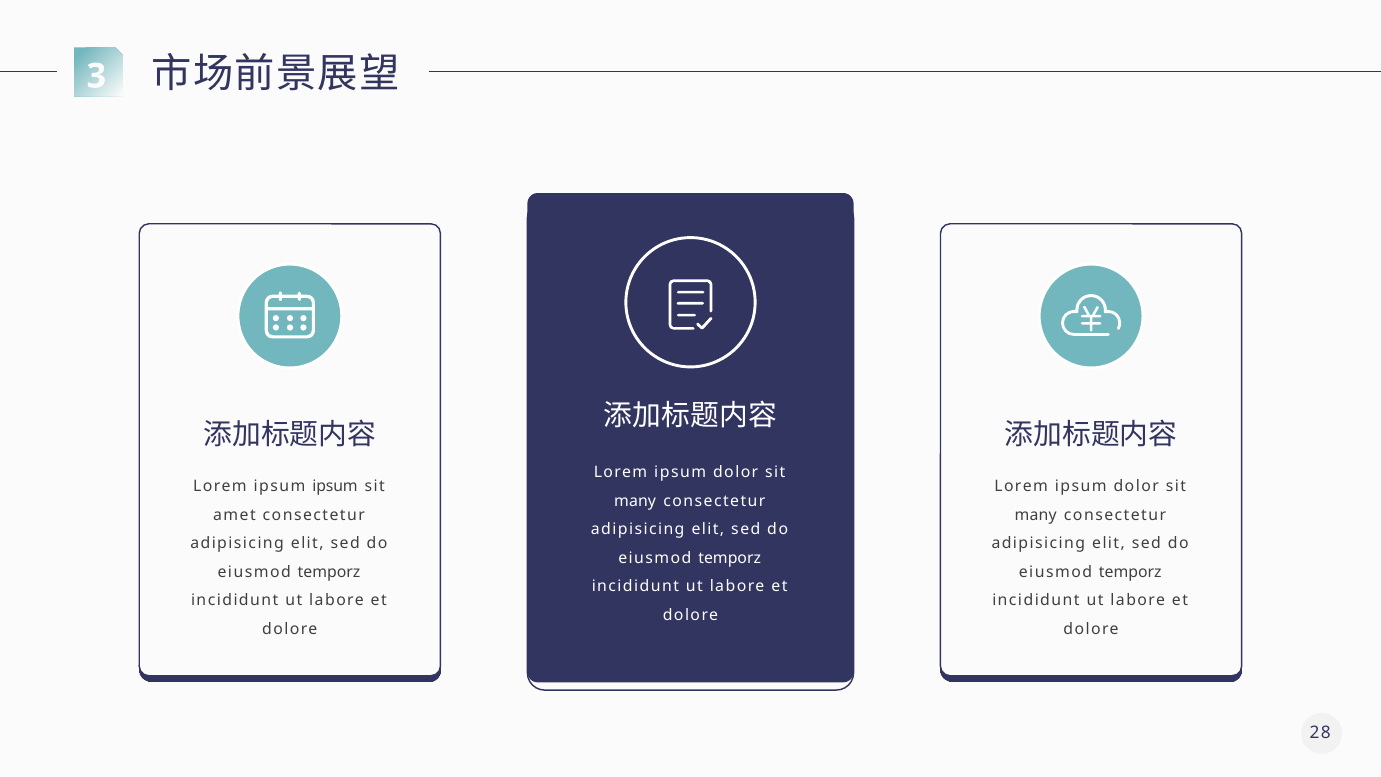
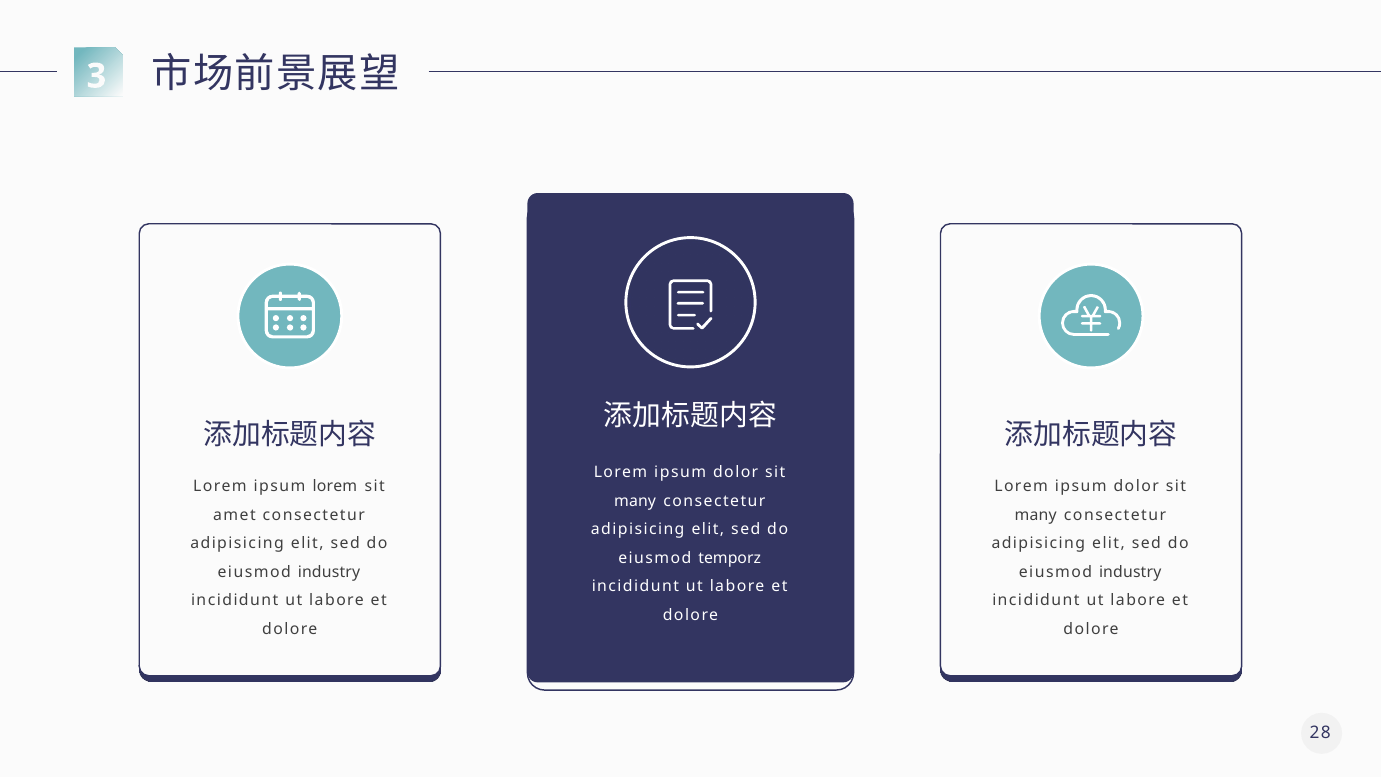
ipsum ipsum: ipsum -> lorem
temporz at (329, 572): temporz -> industry
temporz at (1130, 572): temporz -> industry
